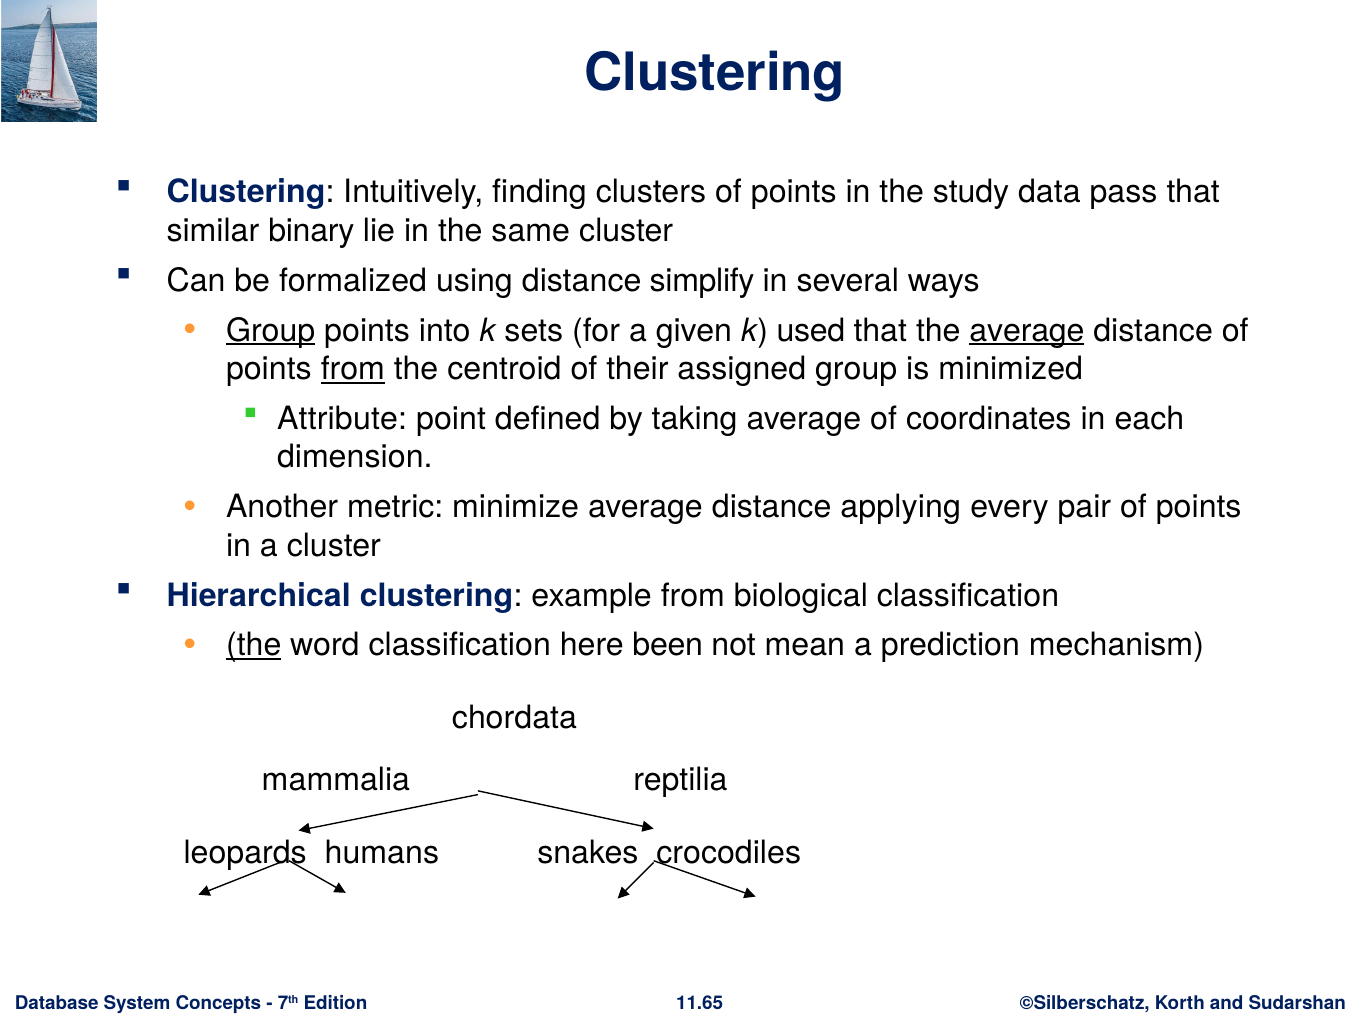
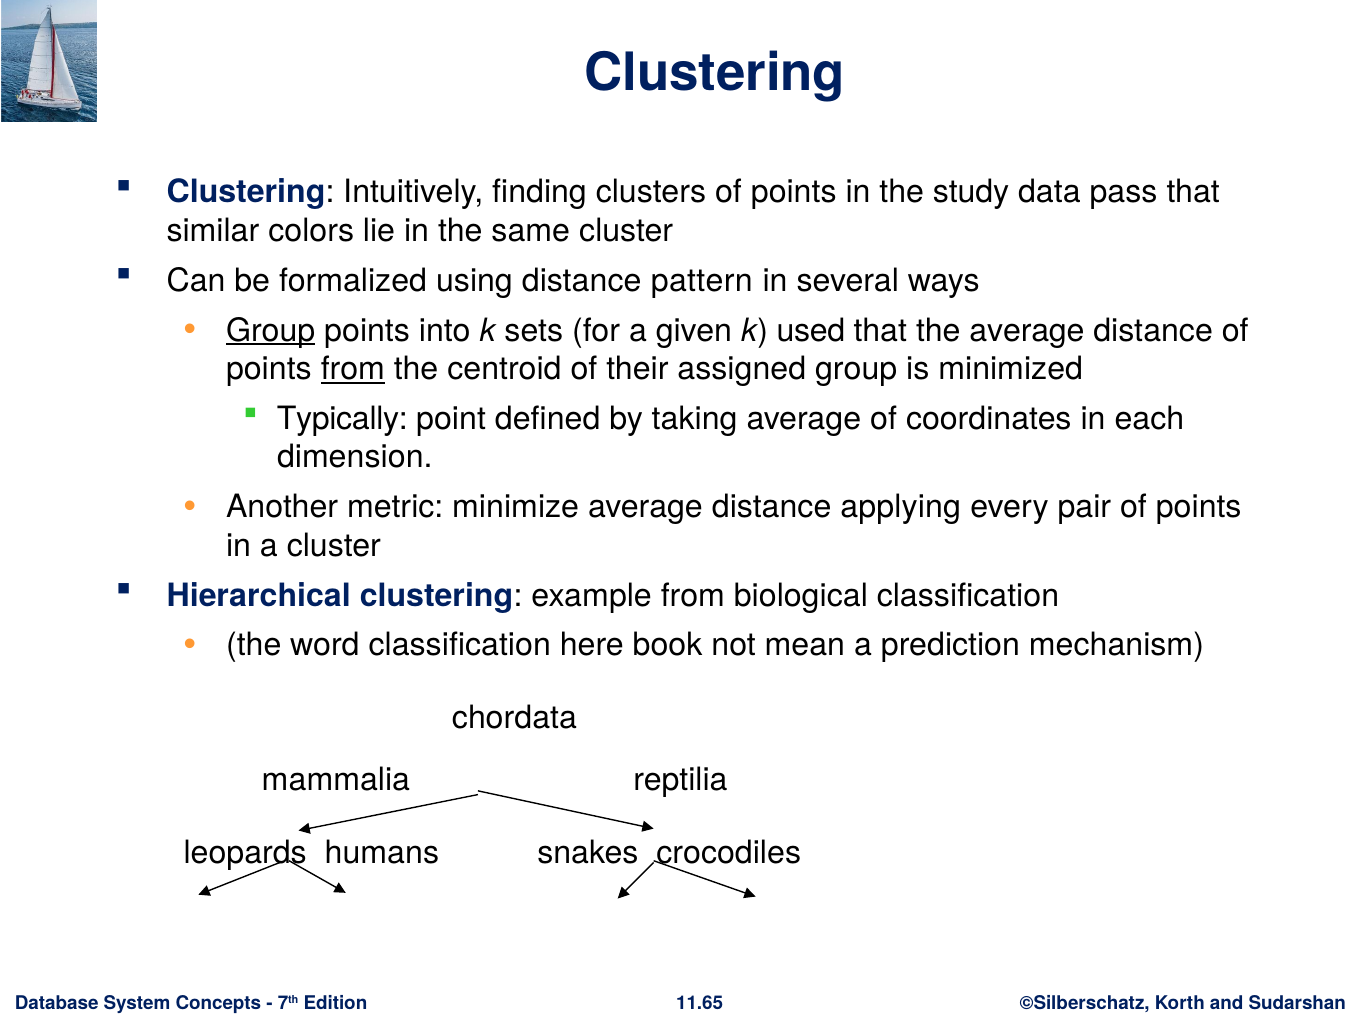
binary: binary -> colors
simplify: simplify -> pattern
average at (1027, 330) underline: present -> none
Attribute: Attribute -> Typically
the at (254, 645) underline: present -> none
been: been -> book
